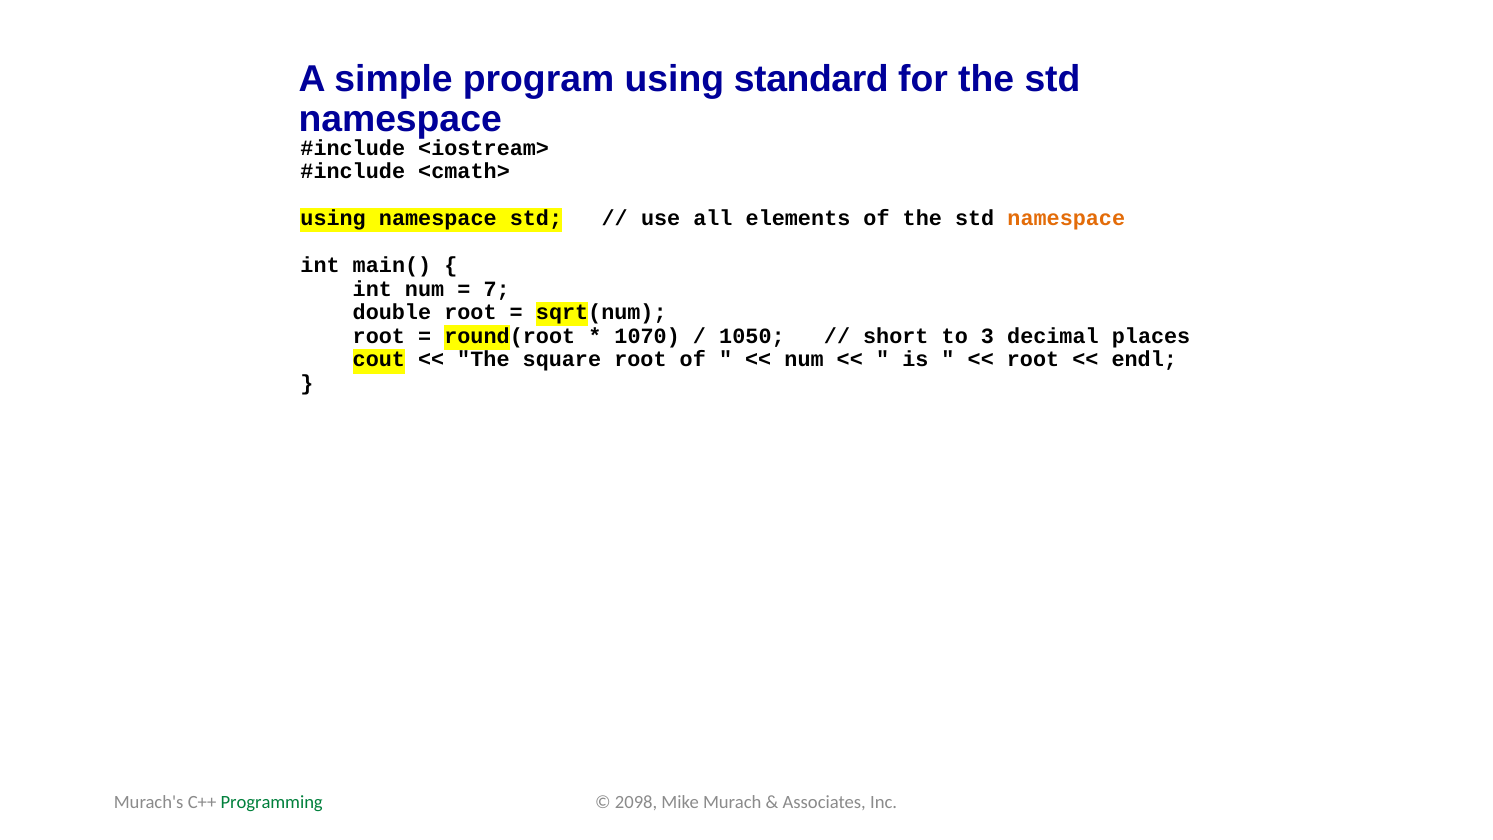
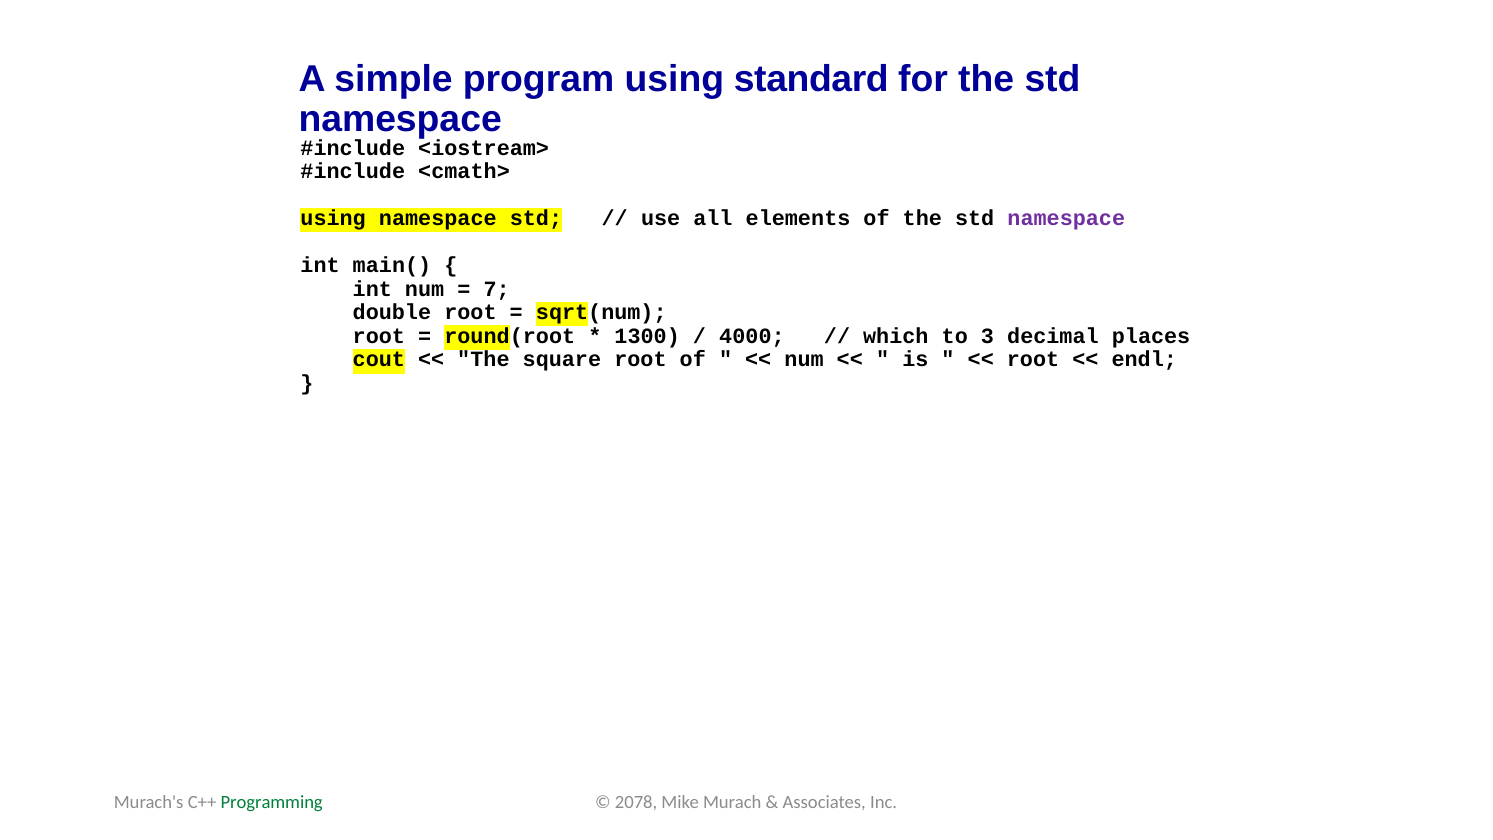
namespace at (1066, 218) colour: orange -> purple
1070: 1070 -> 1300
1050: 1050 -> 4000
short: short -> which
2098: 2098 -> 2078
